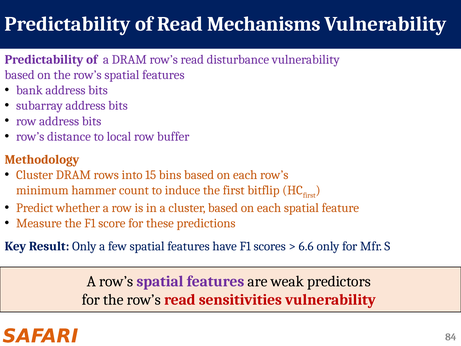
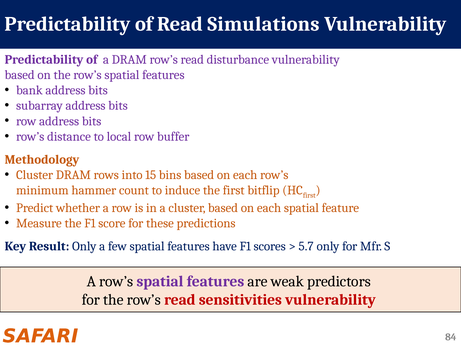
Mechanisms: Mechanisms -> Simulations
6.6: 6.6 -> 5.7
